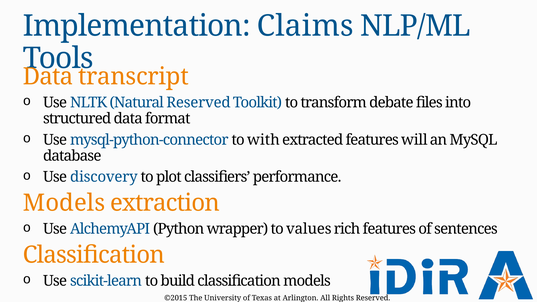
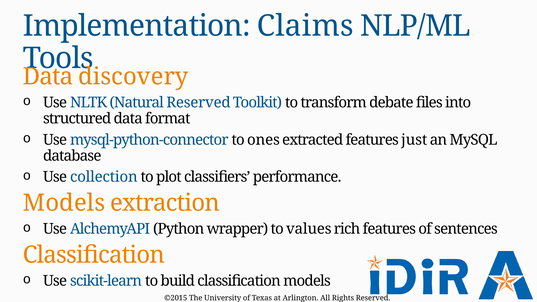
transcript: transcript -> discovery
with: with -> ones
will: will -> just
discovery: discovery -> collection
